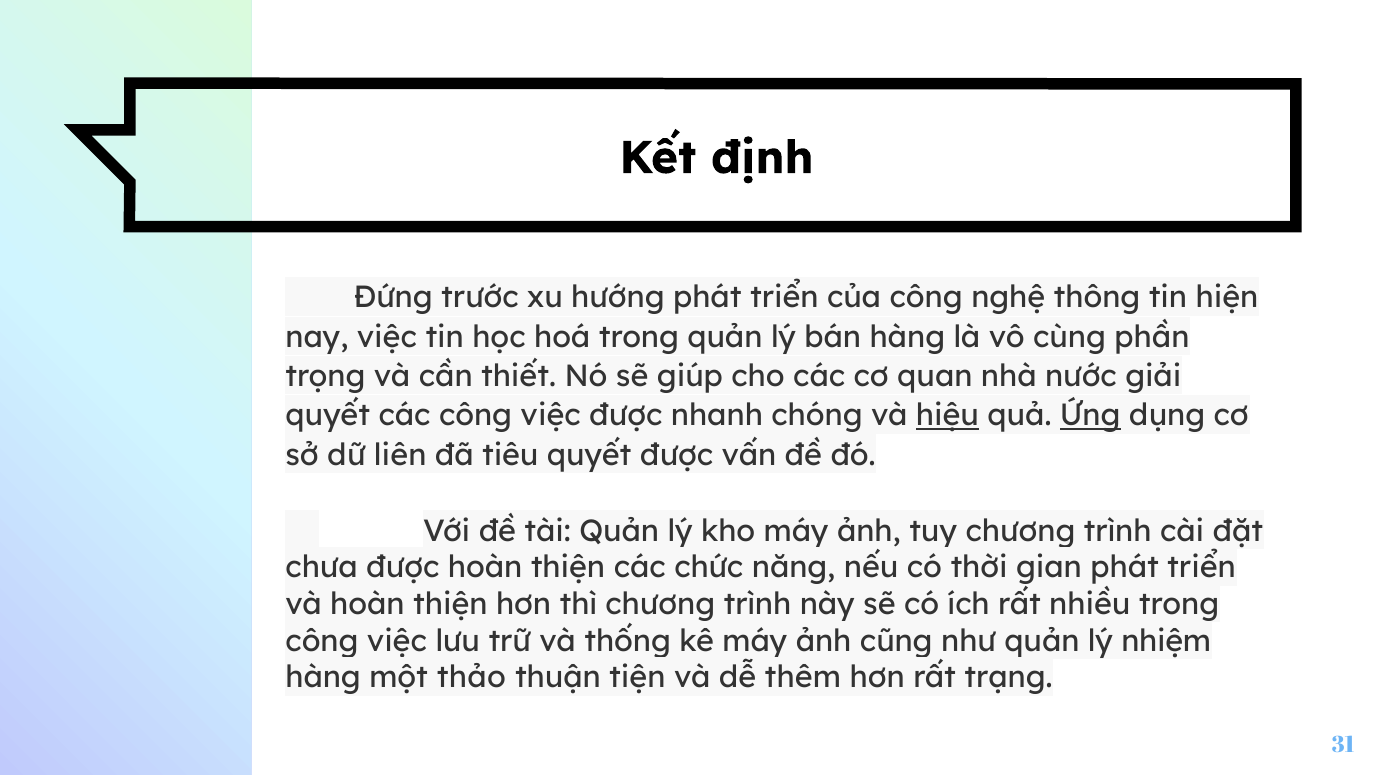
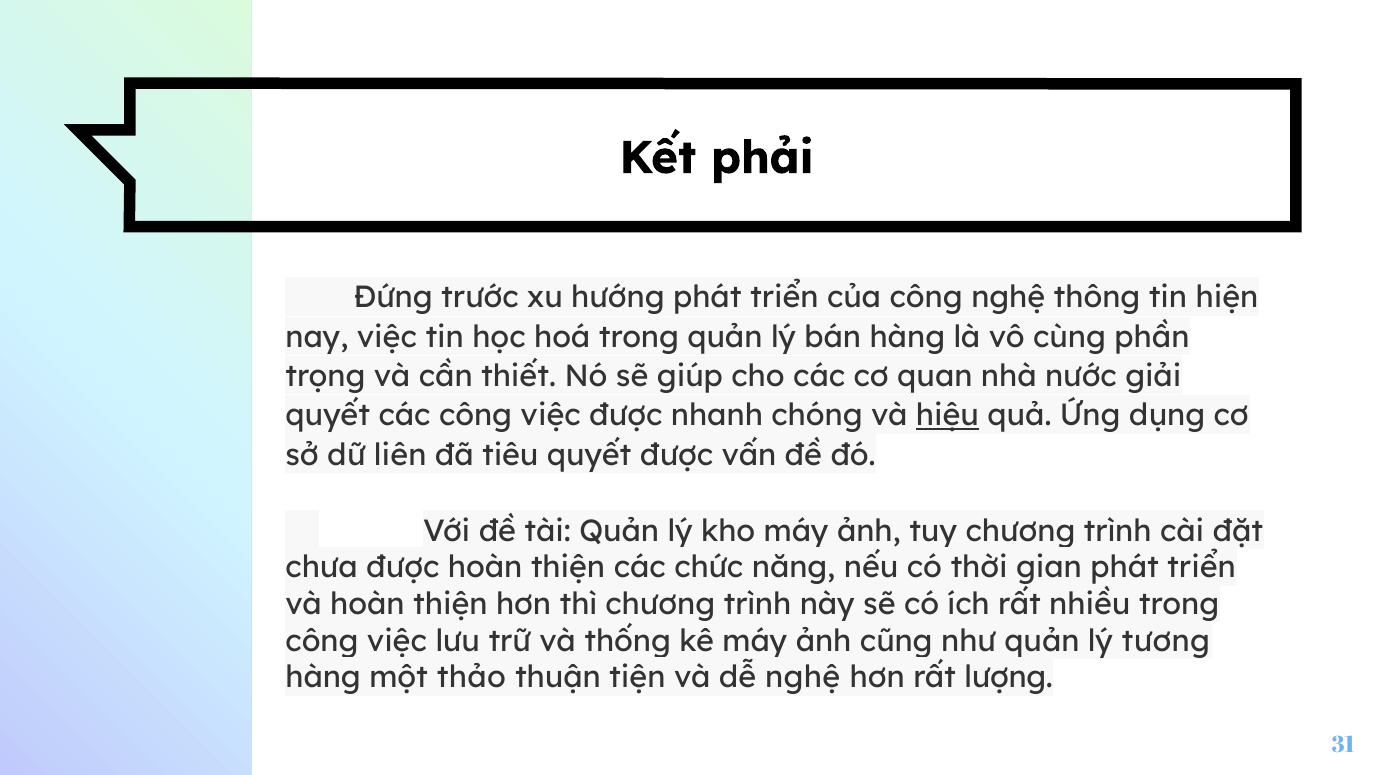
định: định -> phải
Ứng underline: present -> none
nhiệm: nhiệm -> tương
dễ thêm: thêm -> nghệ
trạng: trạng -> lượng
